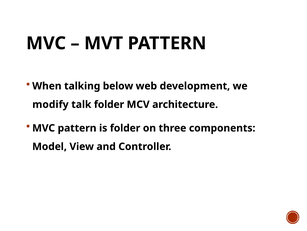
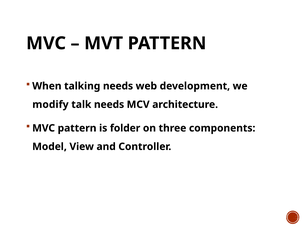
talking below: below -> needs
talk folder: folder -> needs
